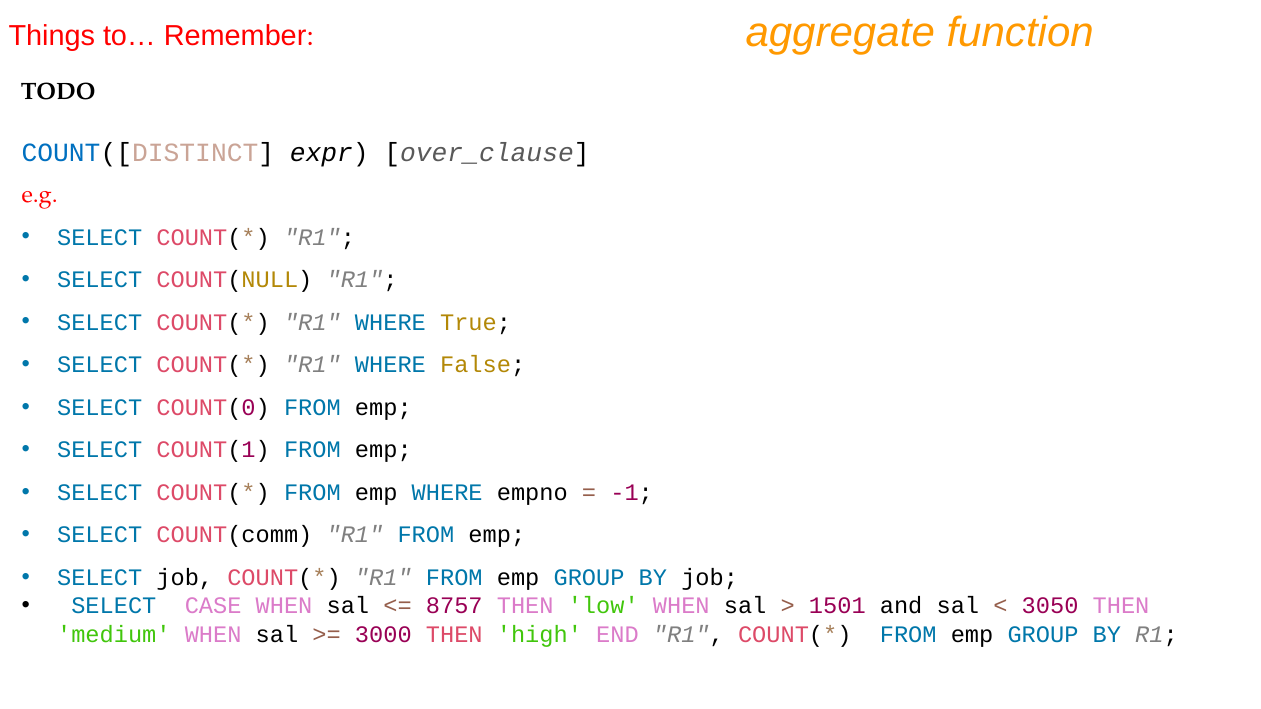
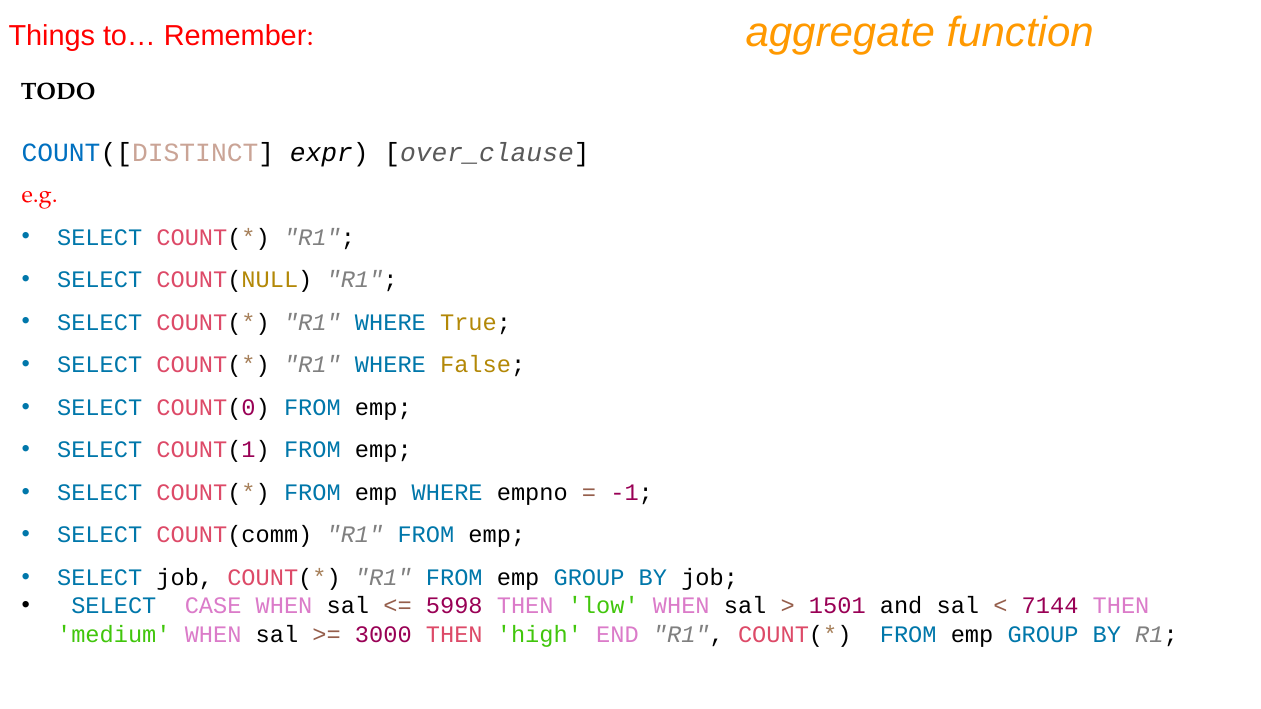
8757: 8757 -> 5998
3050: 3050 -> 7144
